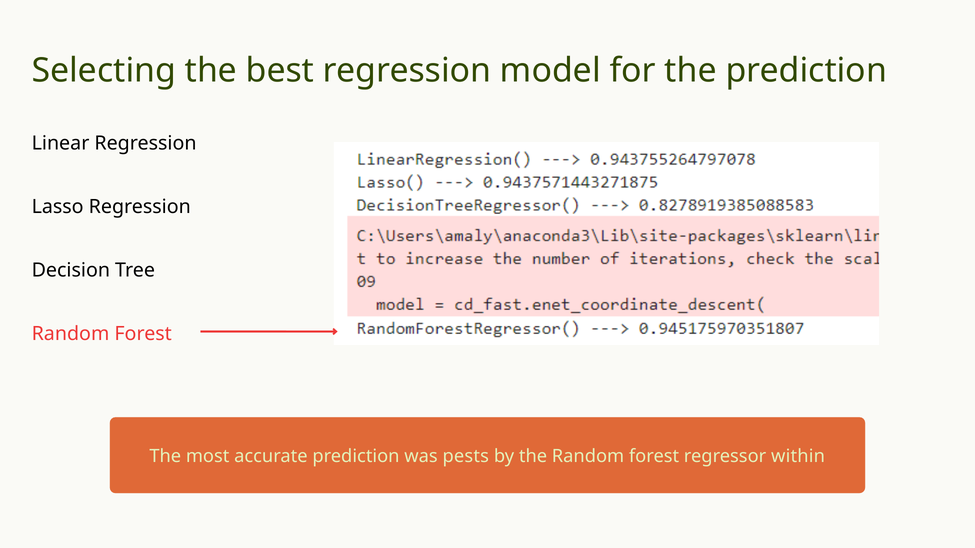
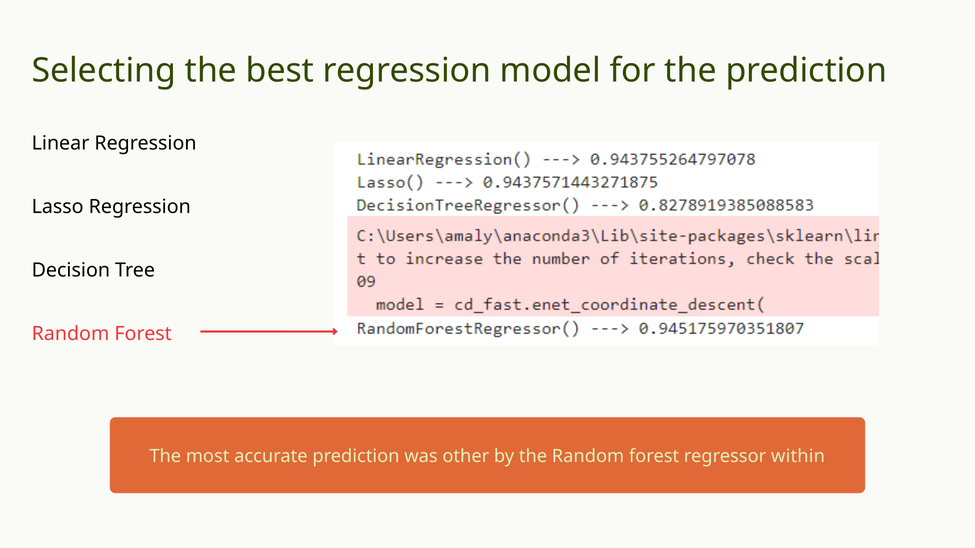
pests: pests -> other
